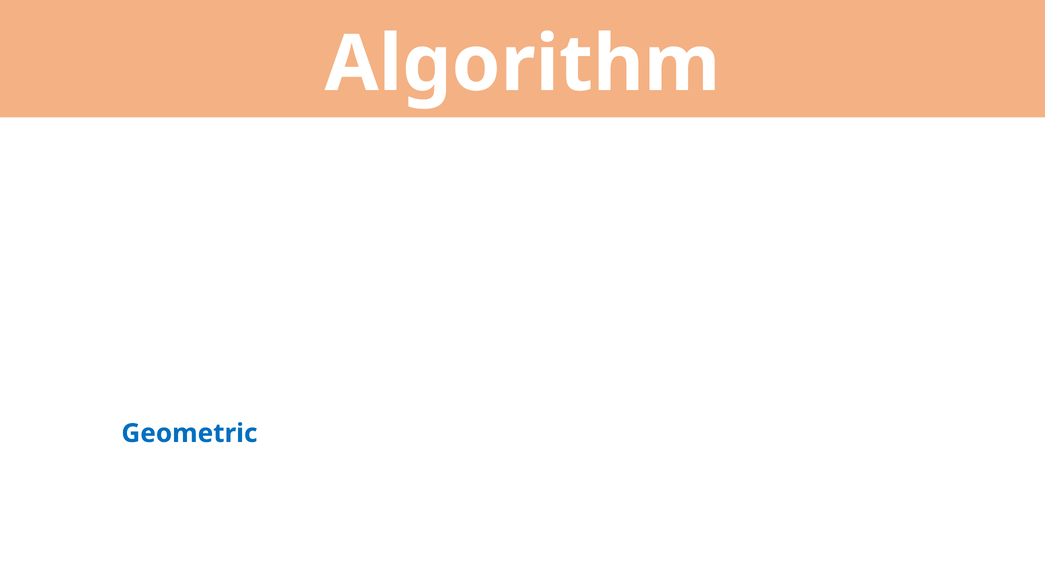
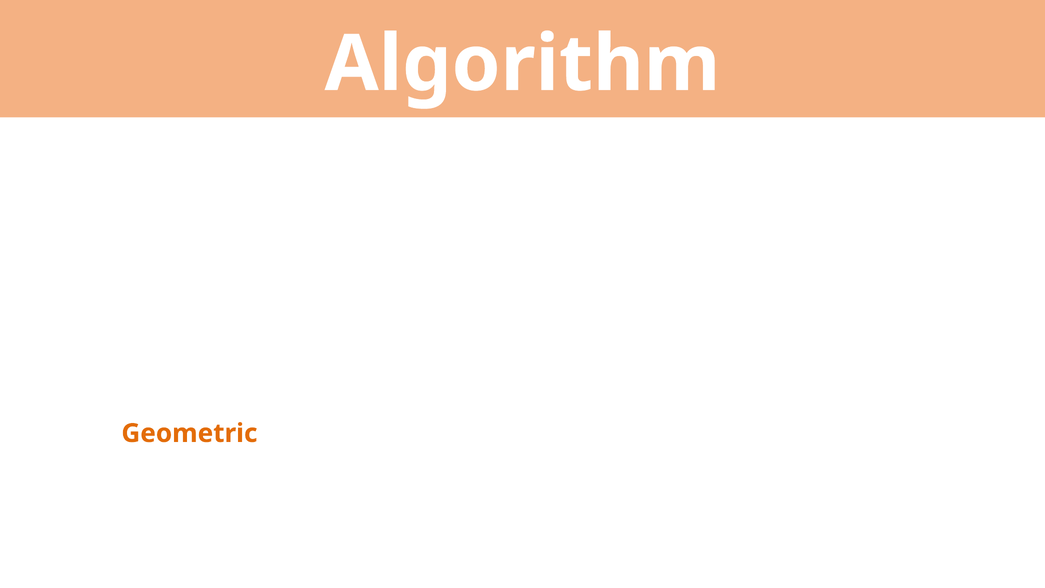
Geometric colour: blue -> orange
